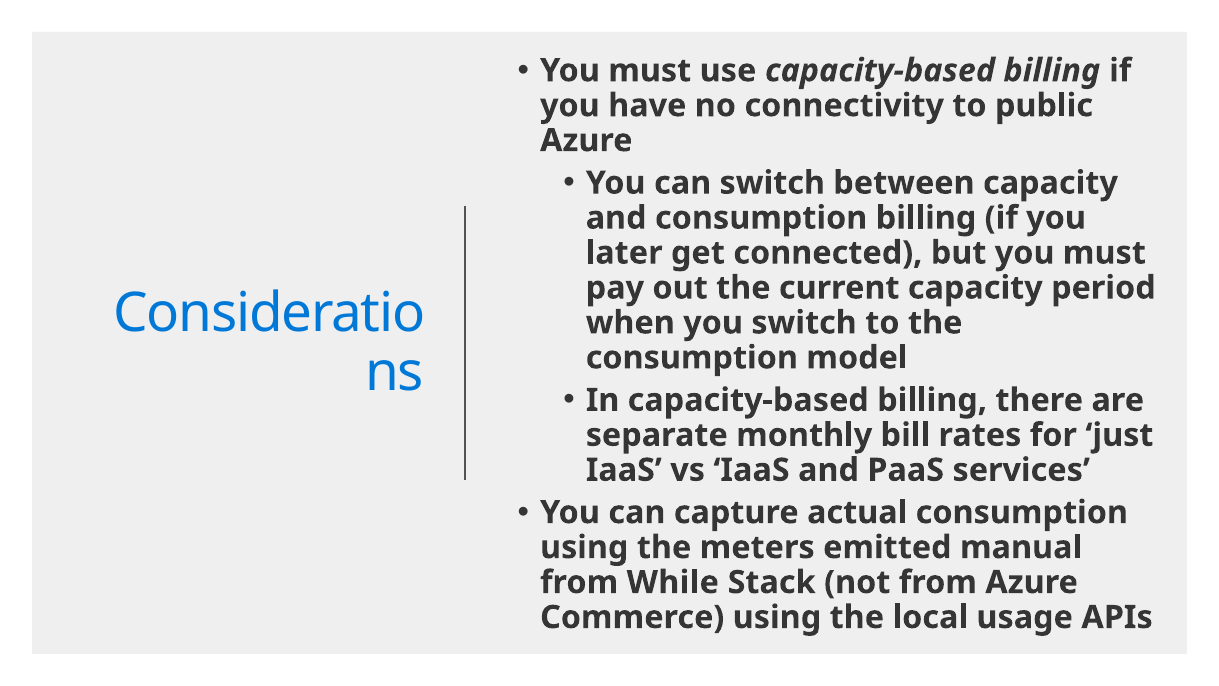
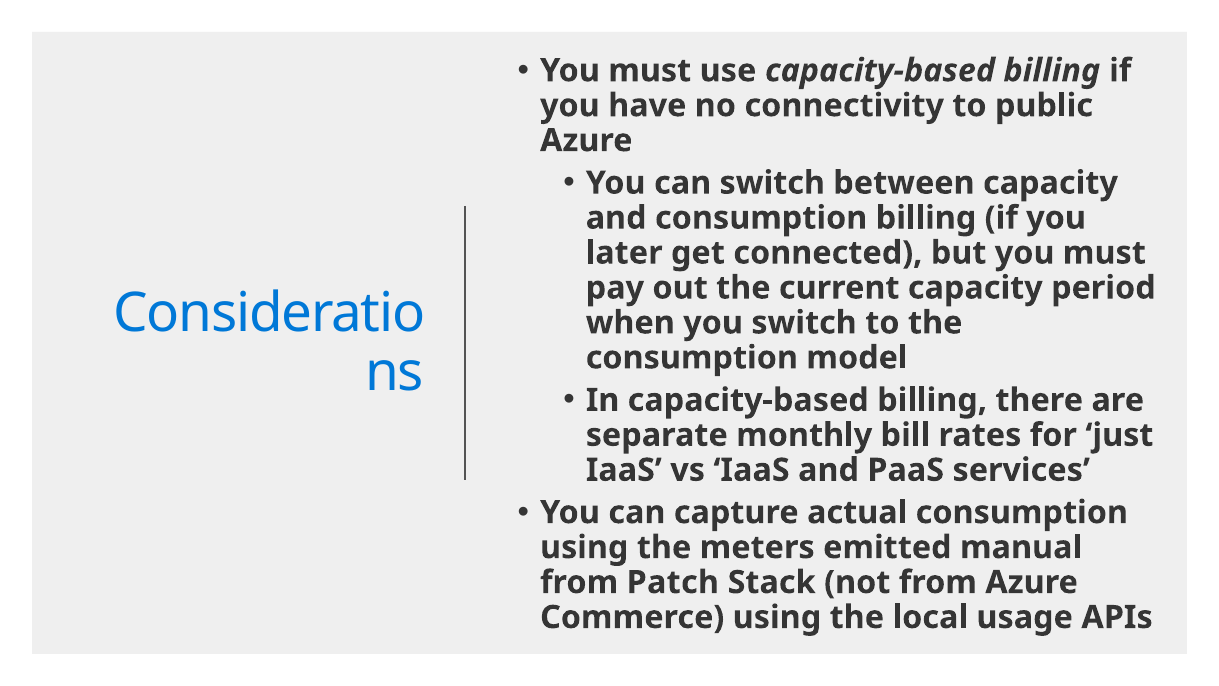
While: While -> Patch
